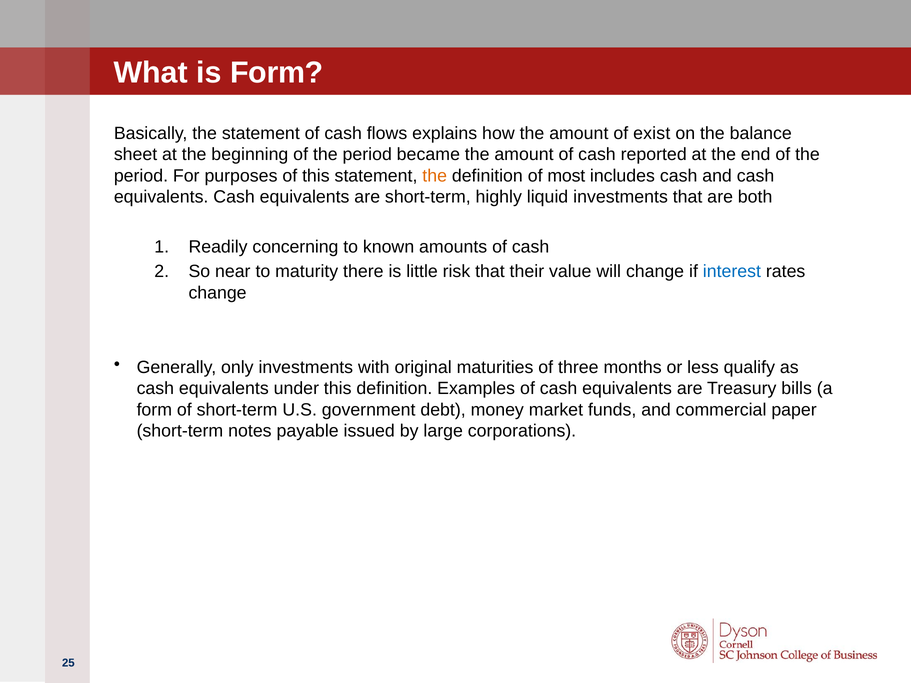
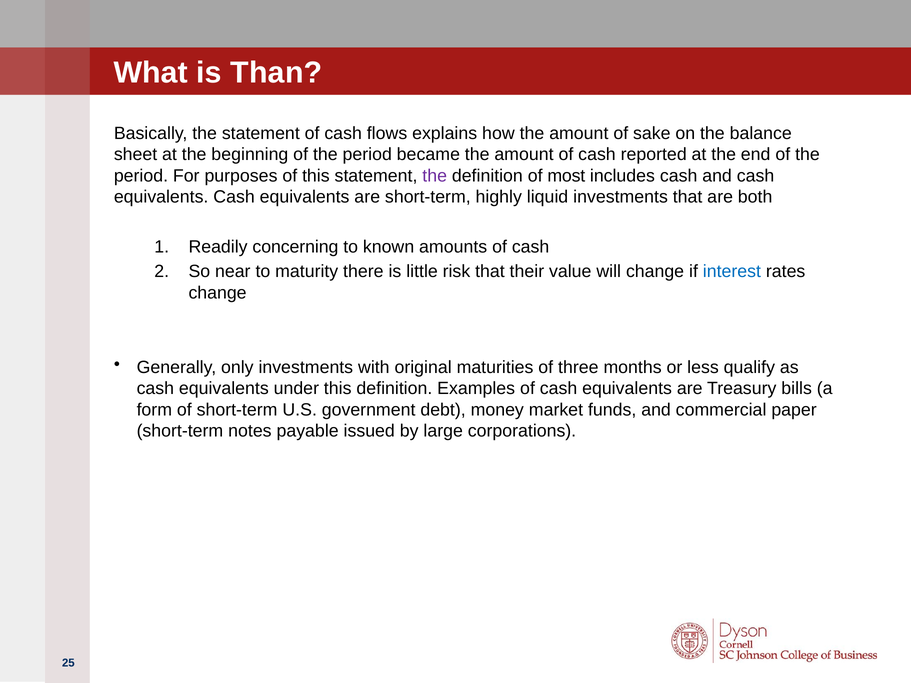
is Form: Form -> Than
exist: exist -> sake
the at (435, 176) colour: orange -> purple
